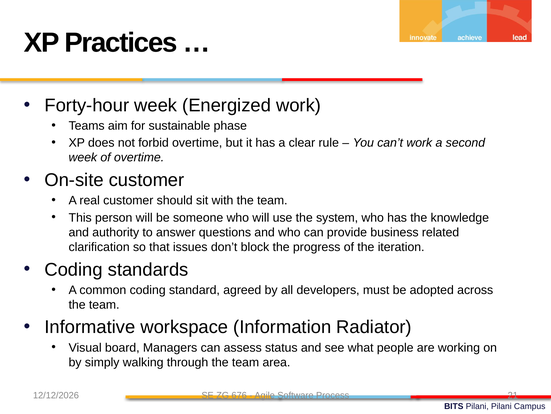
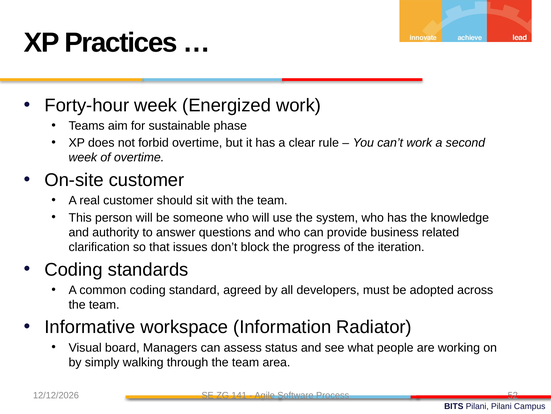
676: 676 -> 141
21: 21 -> 52
